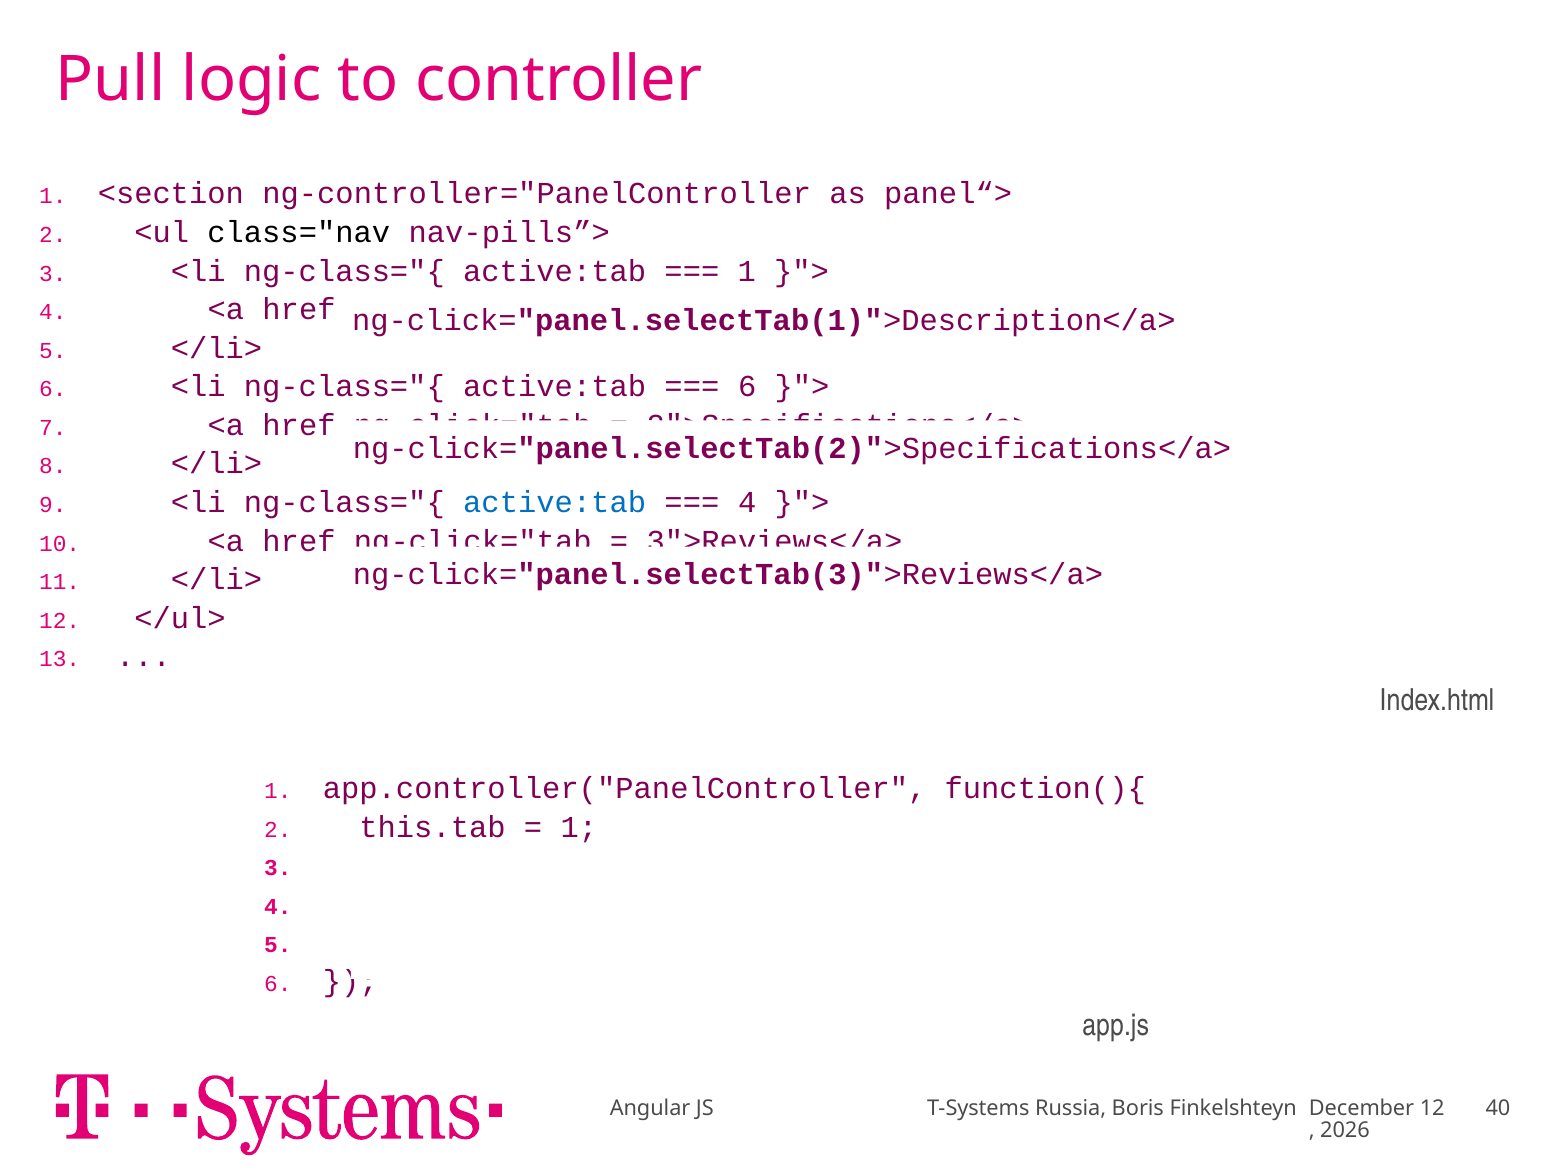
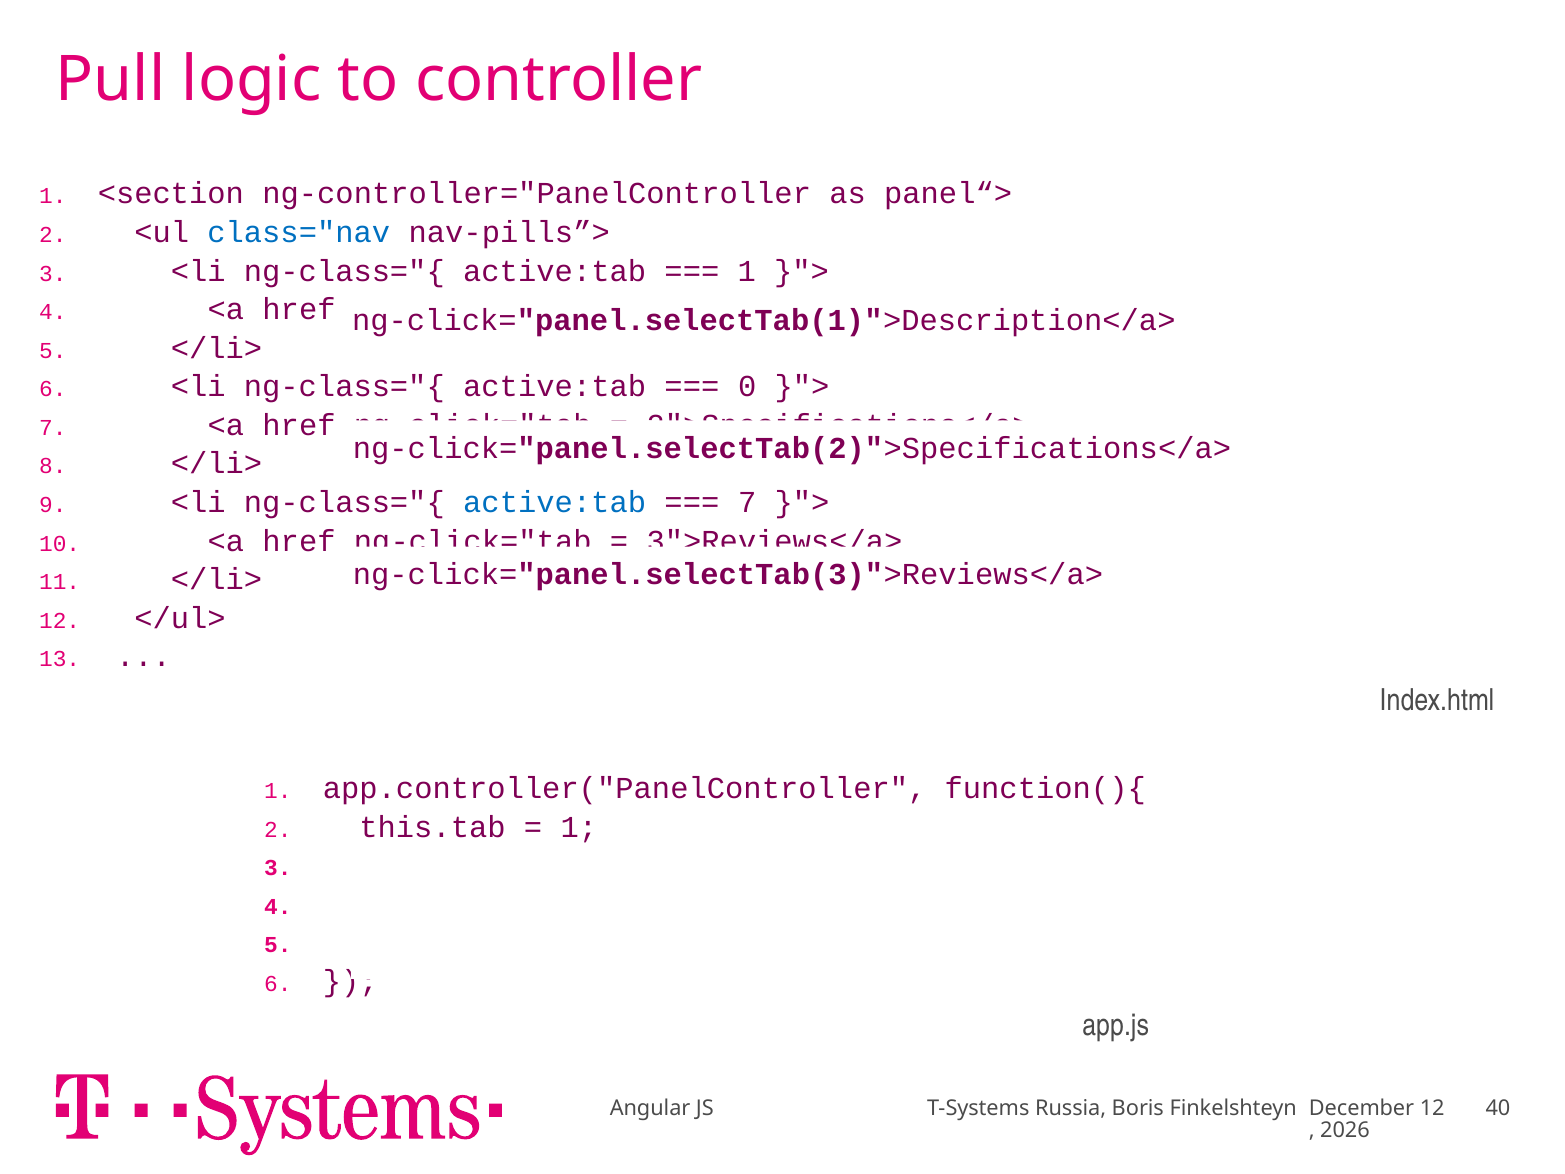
class="nav colour: black -> blue
6 at (747, 387): 6 -> 0
4 at (747, 502): 4 -> 7
